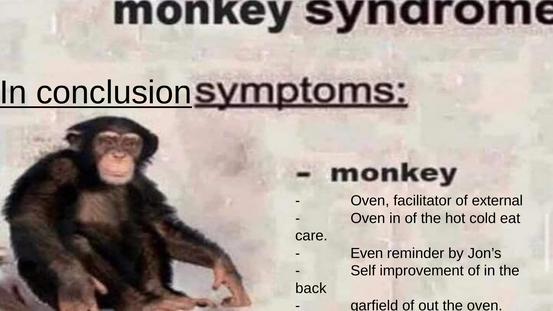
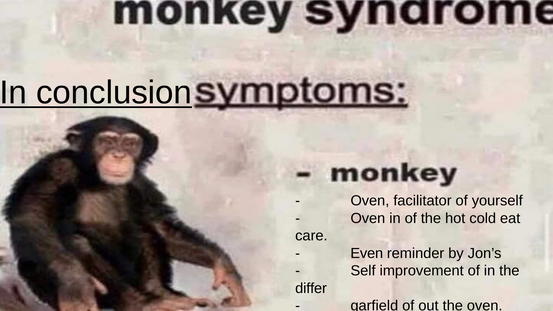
external: external -> yourself
back: back -> differ
